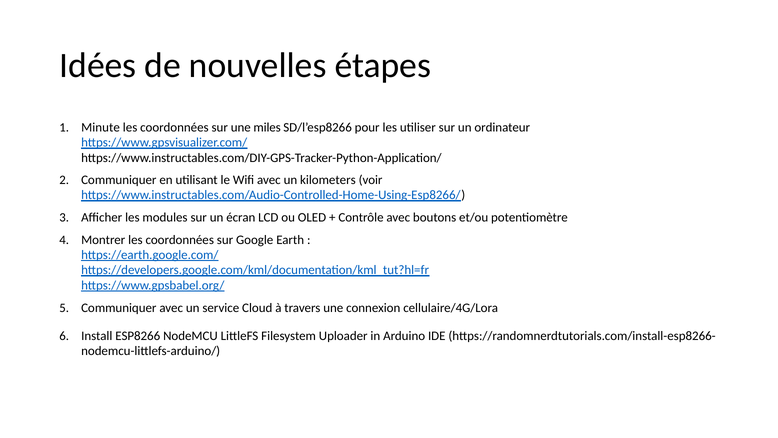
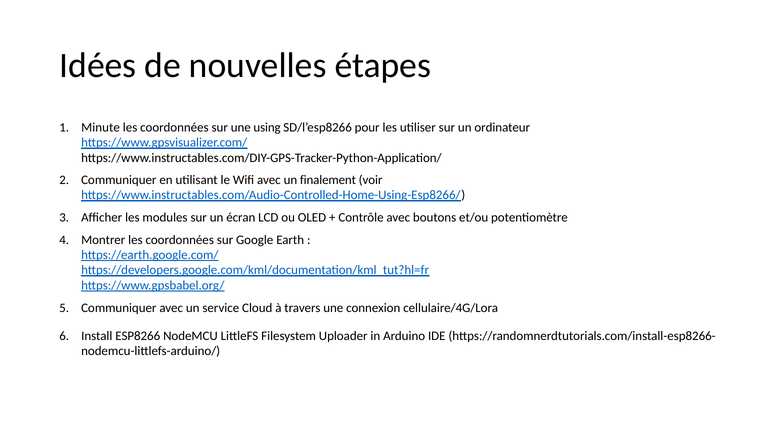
miles: miles -> using
kilometers: kilometers -> finalement
